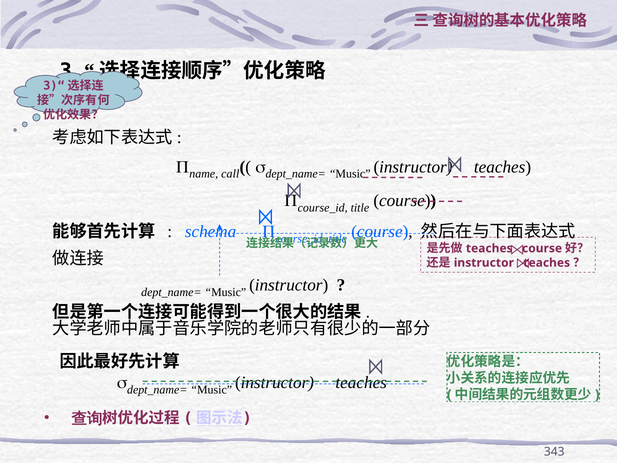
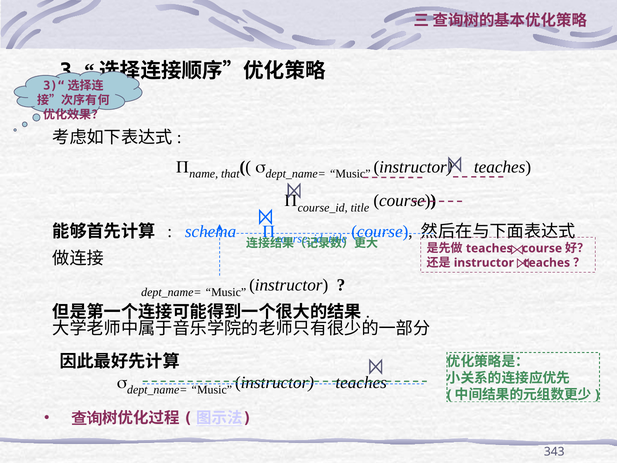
call: call -> that
